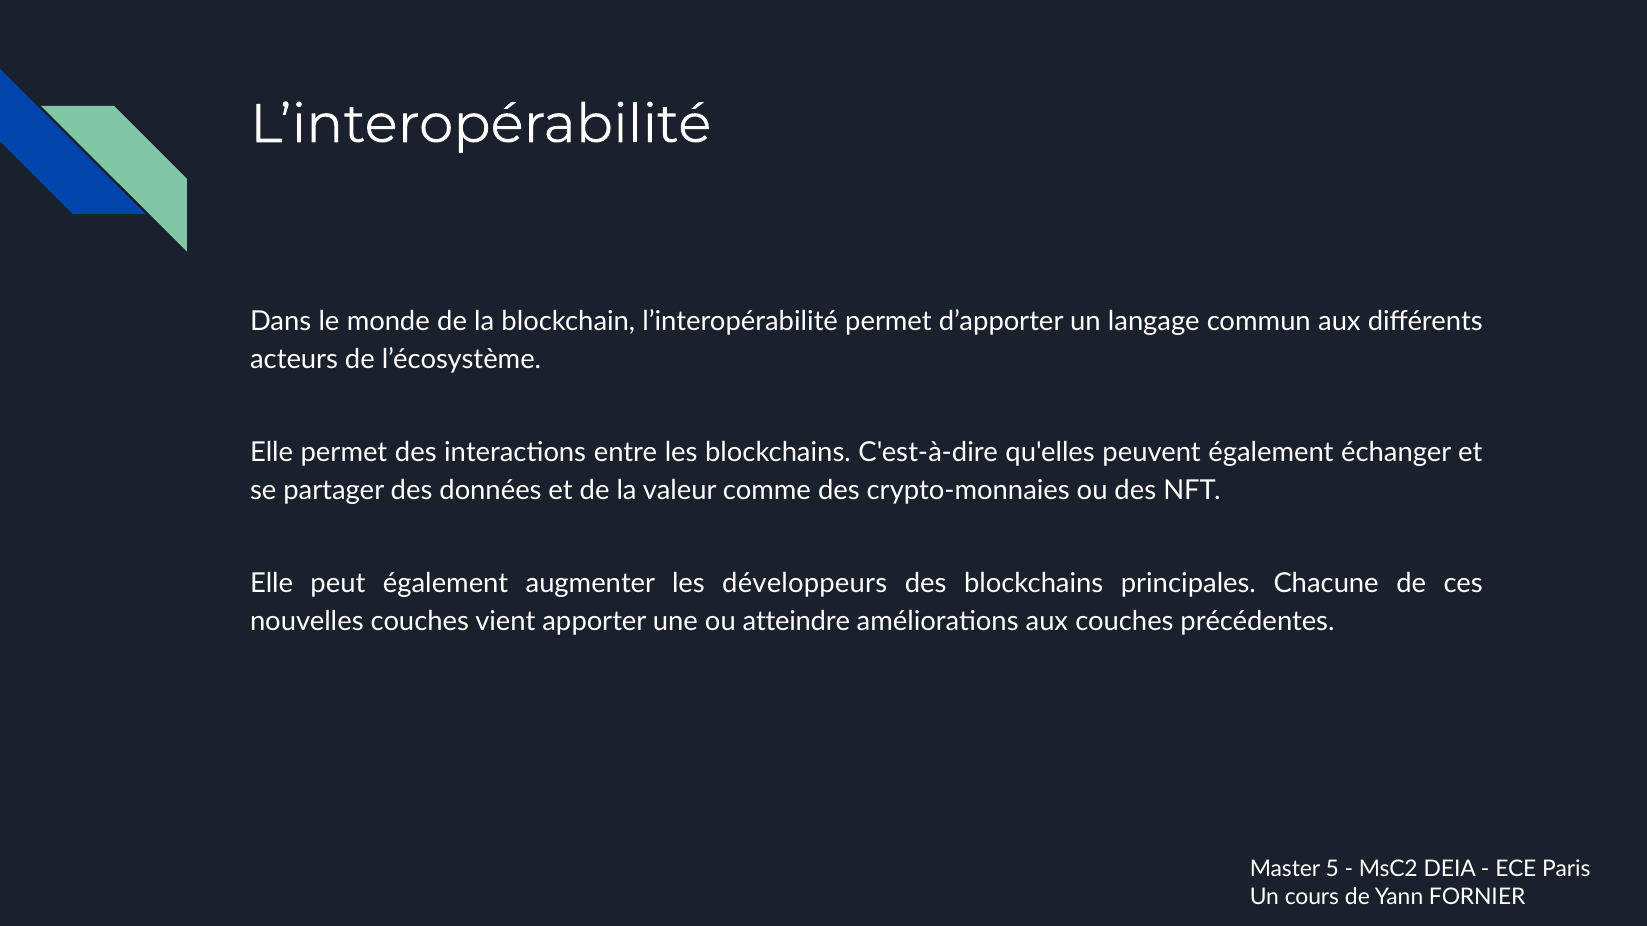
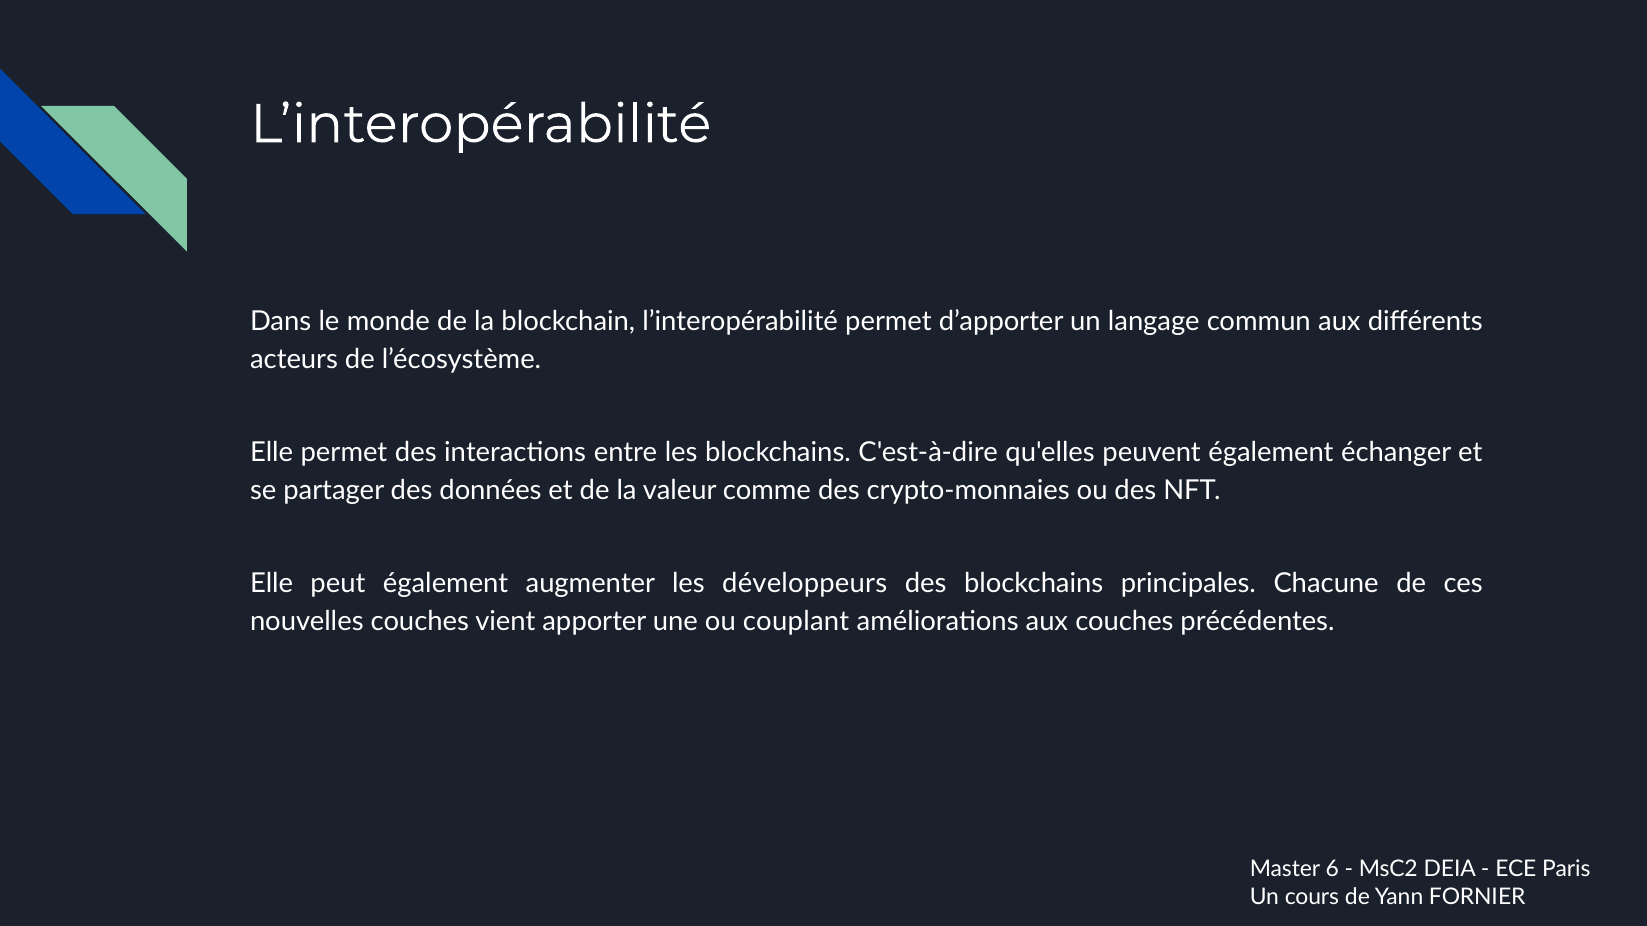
atteindre: atteindre -> couplant
5: 5 -> 6
